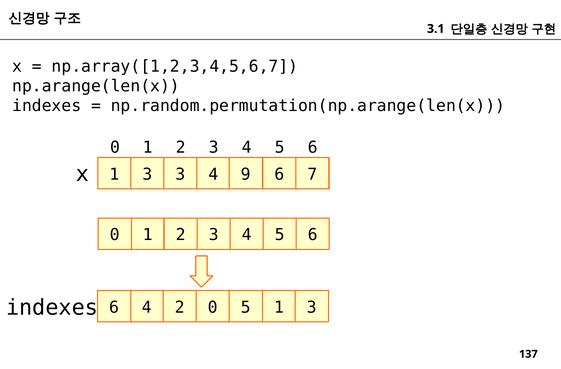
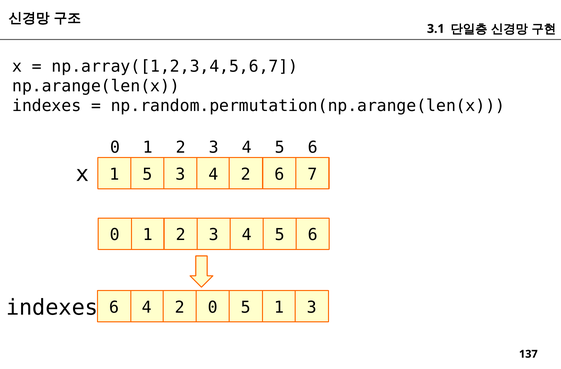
3 at (147, 174): 3 -> 5
3 4 9: 9 -> 2
